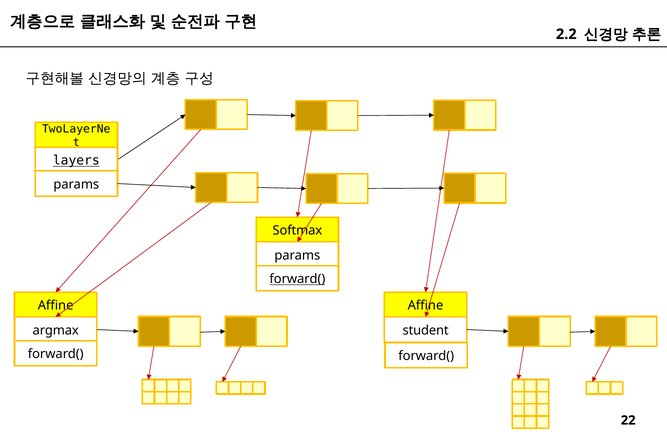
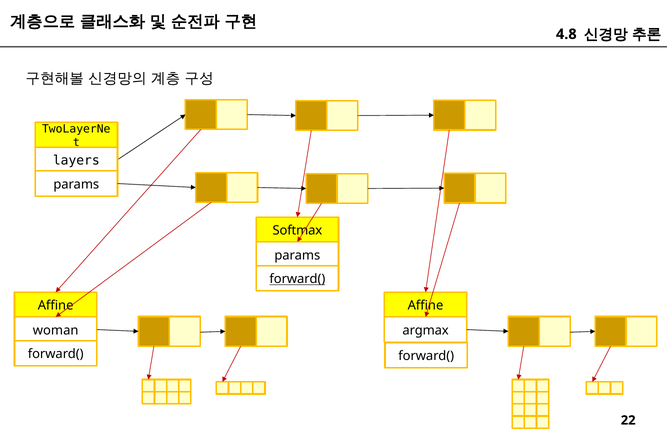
2.2: 2.2 -> 4.8
layers underline: present -> none
argmax: argmax -> woman
student: student -> argmax
